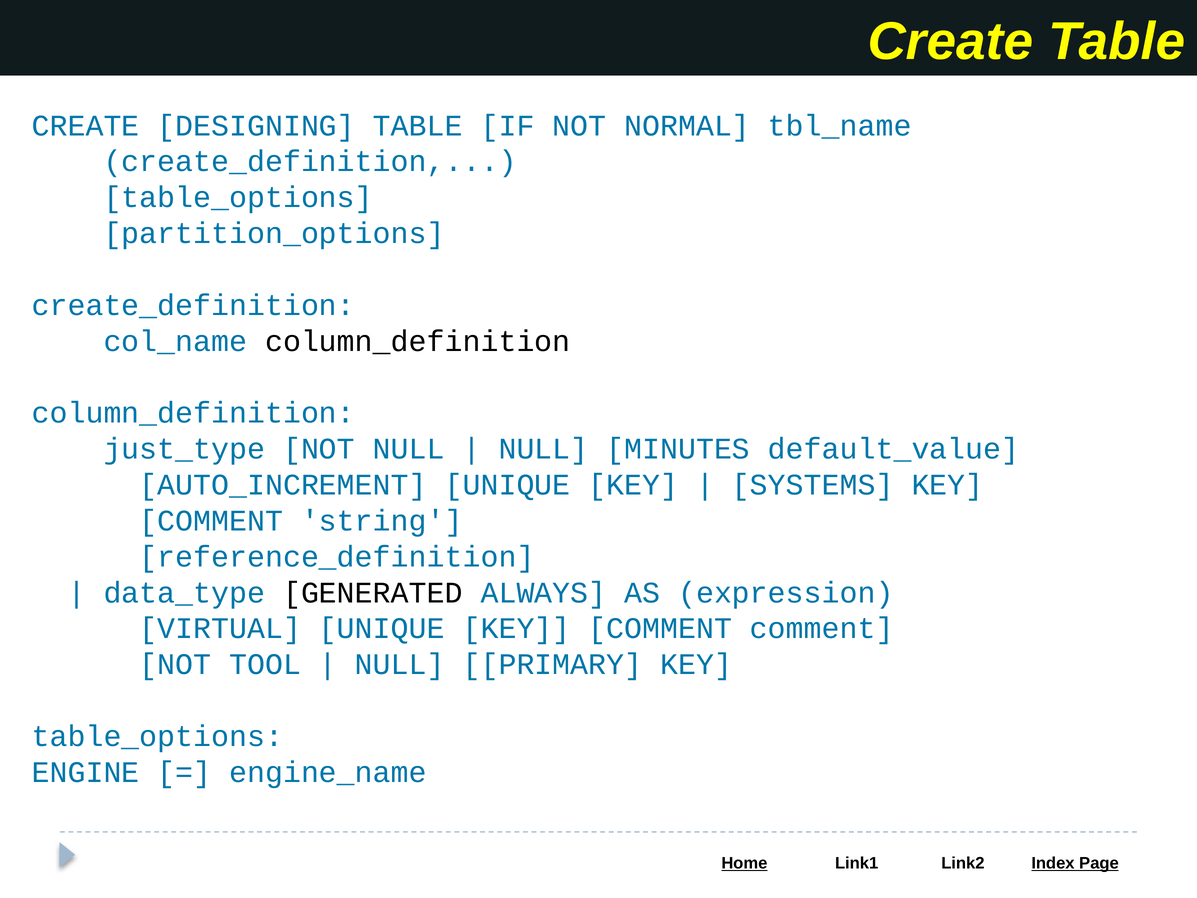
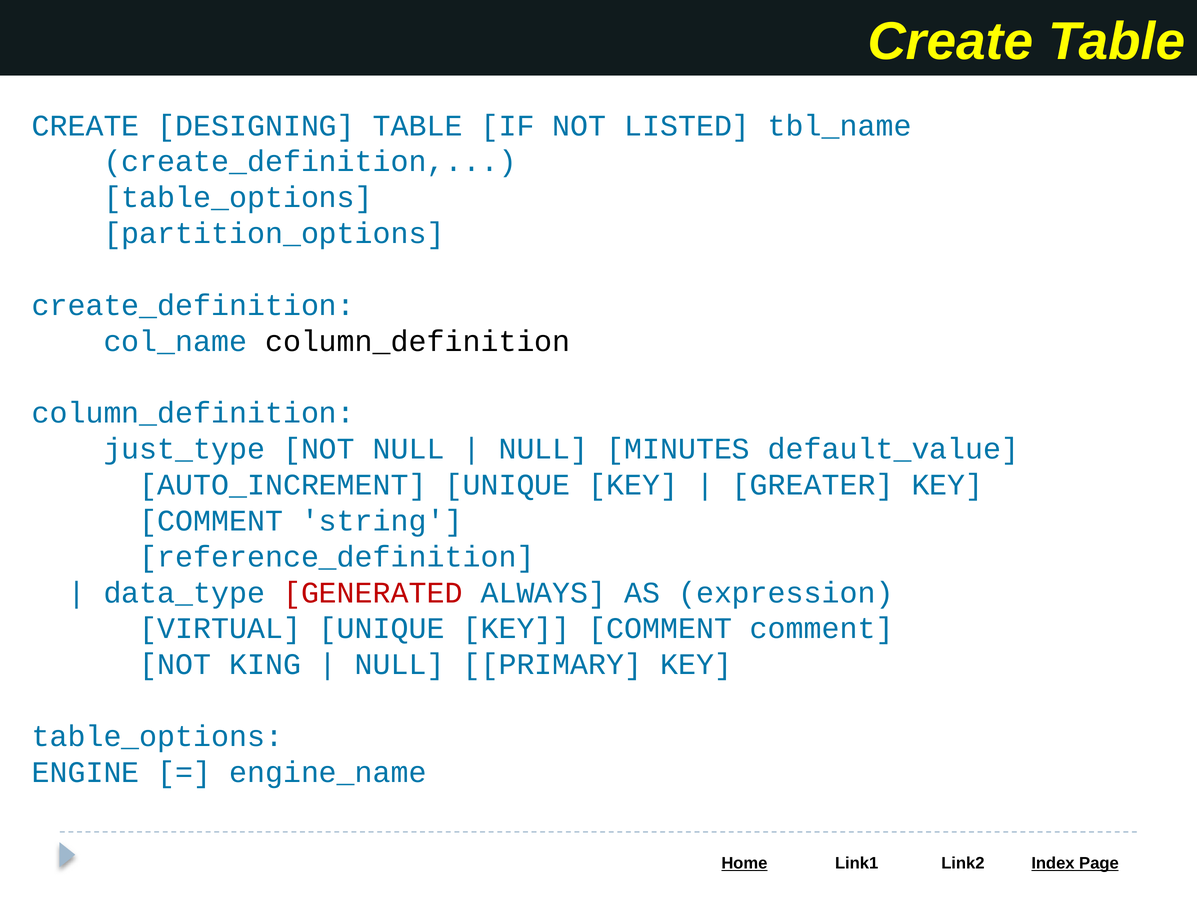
NORMAL: NORMAL -> LISTED
SYSTEMS: SYSTEMS -> GREATER
GENERATED colour: black -> red
TOOL: TOOL -> KING
